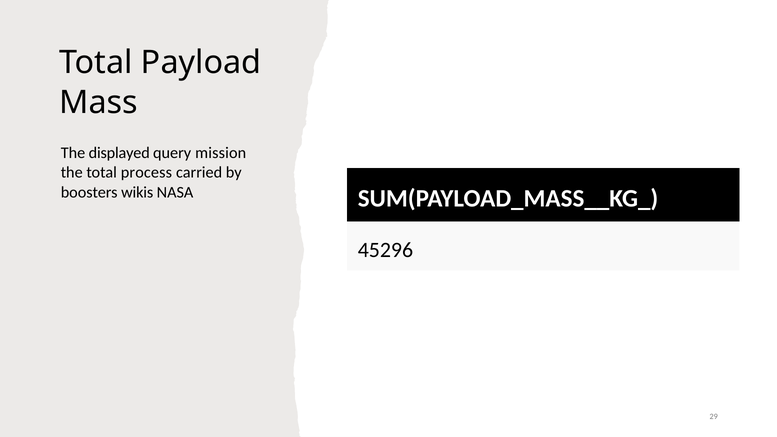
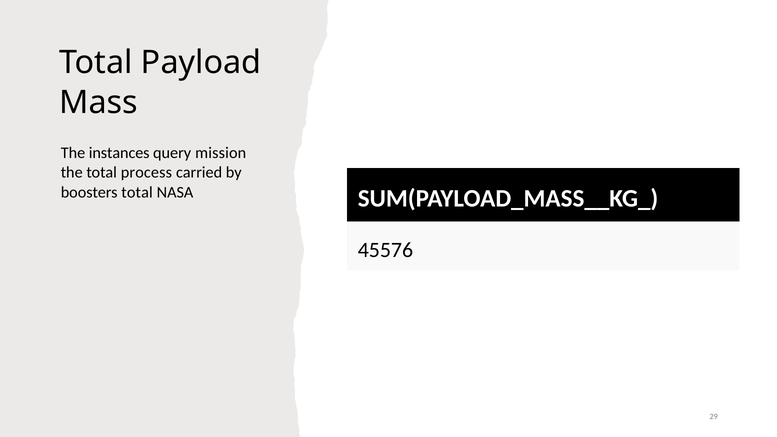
displayed: displayed -> instances
boosters wikis: wikis -> total
45296: 45296 -> 45576
